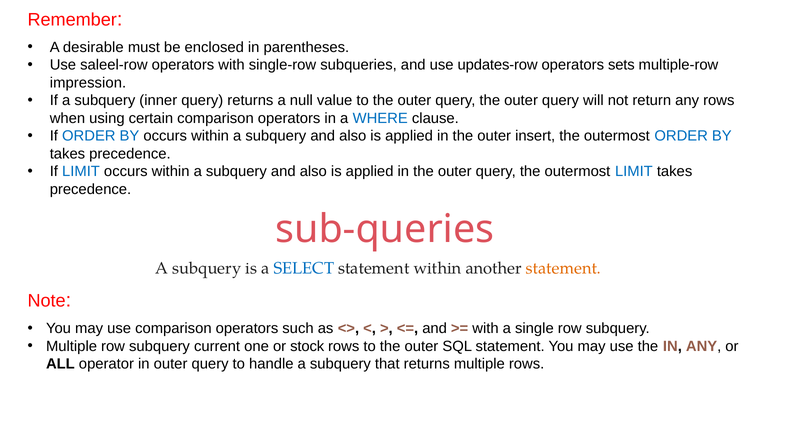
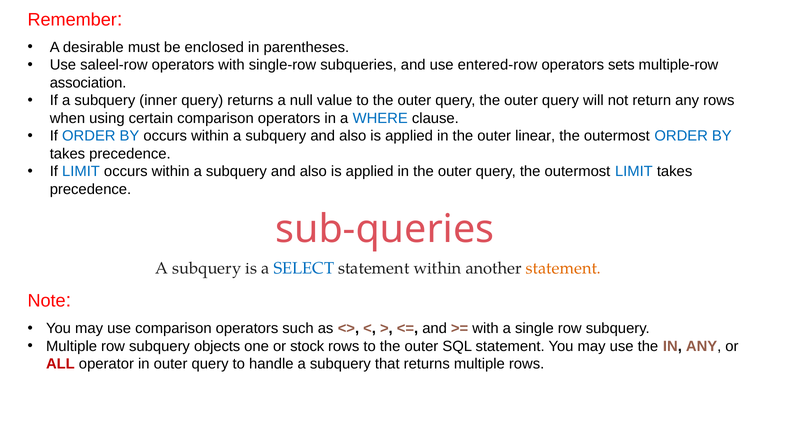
updates-row: updates-row -> entered-row
impression: impression -> association
insert: insert -> linear
current: current -> objects
ALL colour: black -> red
